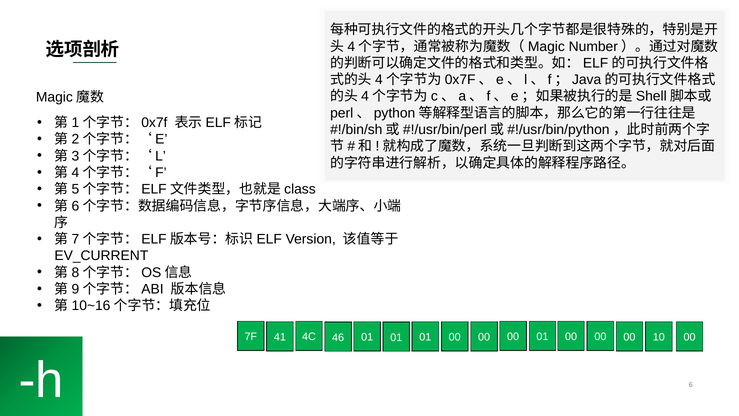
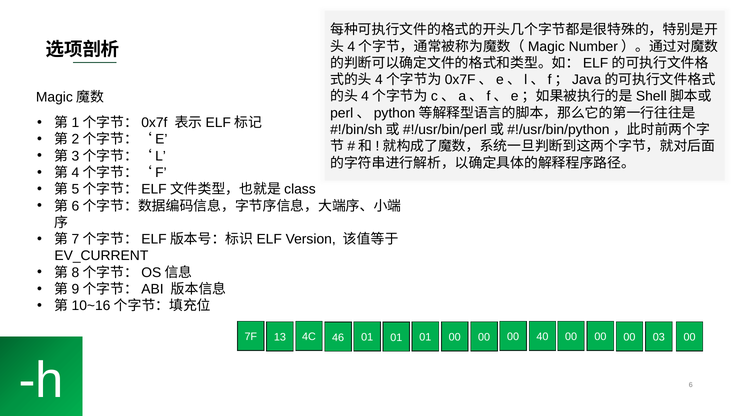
41: 41 -> 13
00 01: 01 -> 40
10: 10 -> 03
